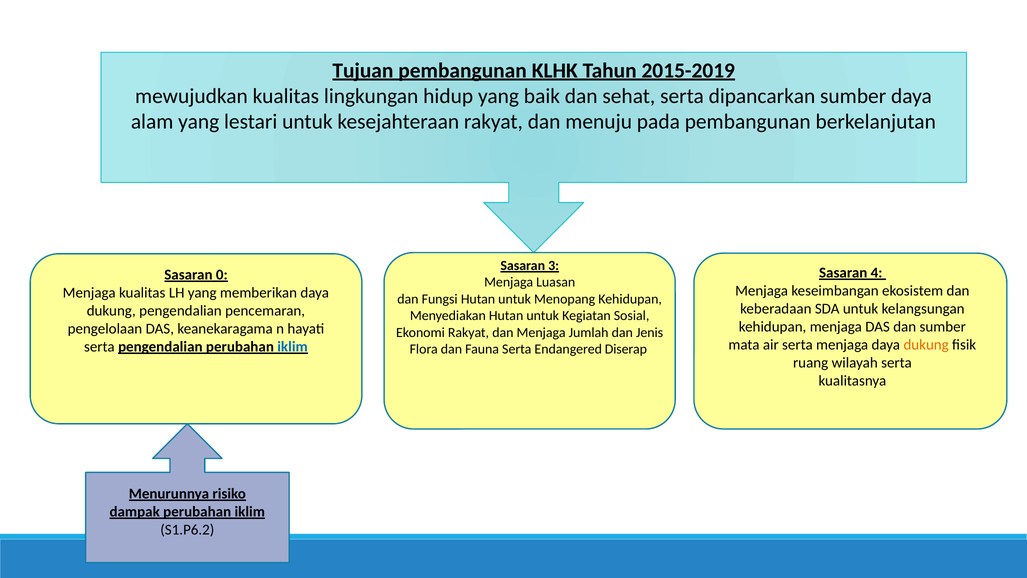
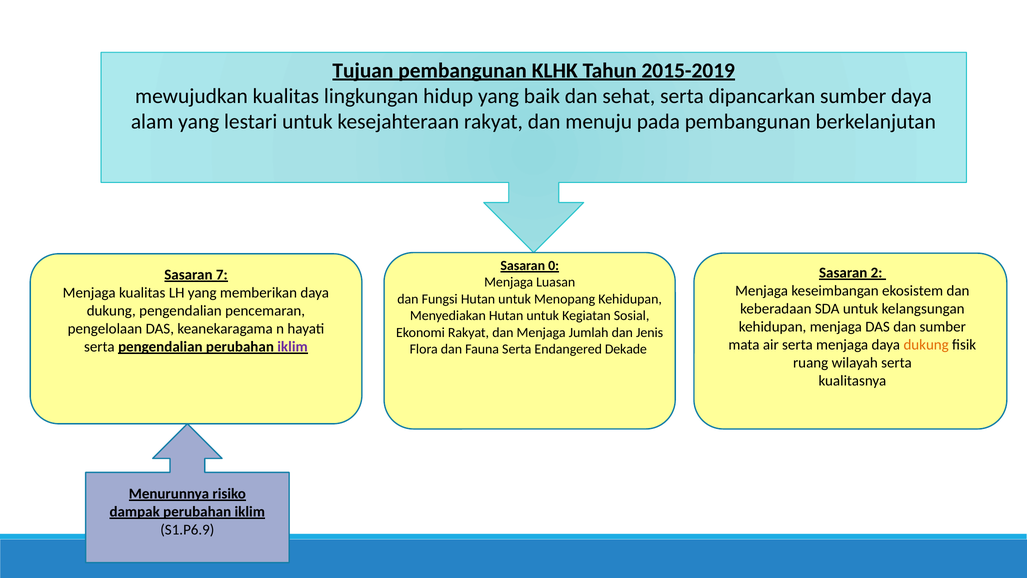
3: 3 -> 0
4: 4 -> 2
0: 0 -> 7
iklim at (293, 346) colour: blue -> purple
Diserap: Diserap -> Dekade
S1.P6.2: S1.P6.2 -> S1.P6.9
